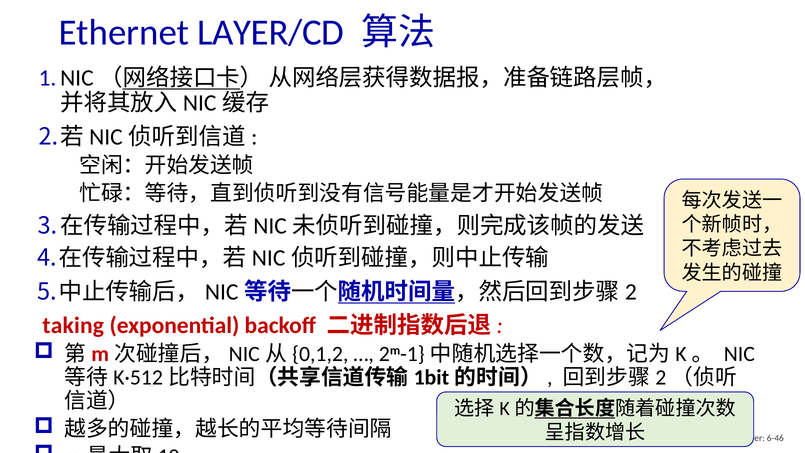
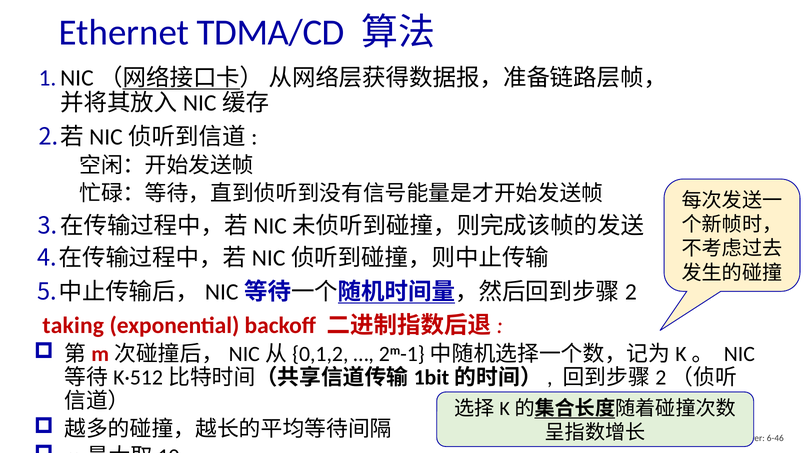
LAYER/CD: LAYER/CD -> TDMA/CD
